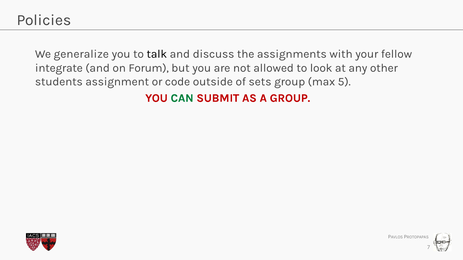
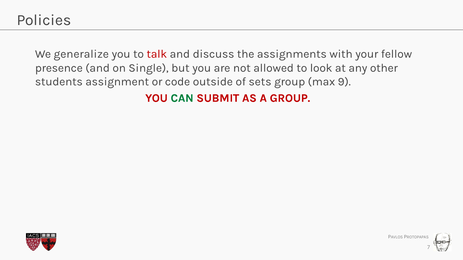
talk colour: black -> red
integrate: integrate -> presence
Forum: Forum -> Single
5: 5 -> 9
